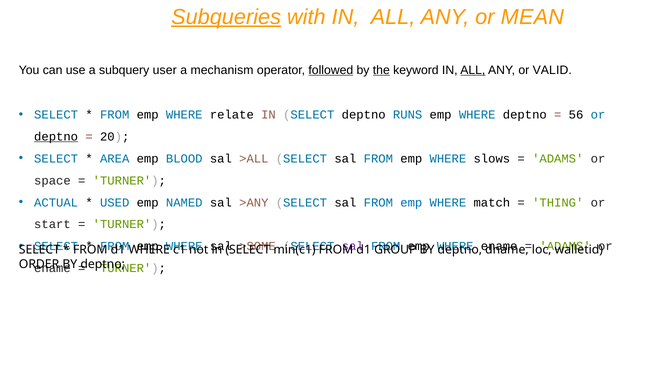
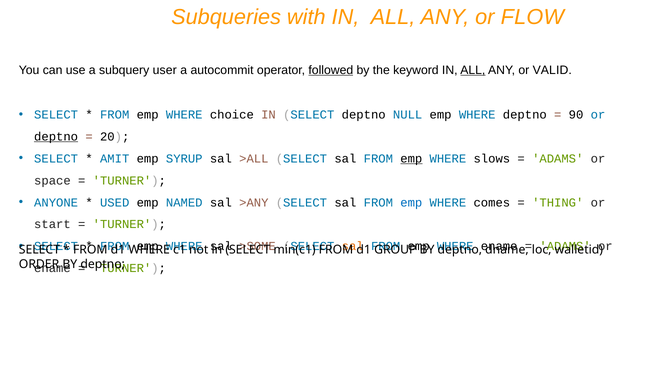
Subqueries underline: present -> none
MEAN: MEAN -> FLOW
mechanism: mechanism -> autocommit
the underline: present -> none
relate: relate -> choice
RUNS: RUNS -> NULL
56: 56 -> 90
AREA: AREA -> AMIT
BLOOD: BLOOD -> SYRUP
emp at (411, 159) underline: none -> present
ACTUAL: ACTUAL -> ANYONE
match: match -> comes
sal at (353, 247) colour: purple -> orange
